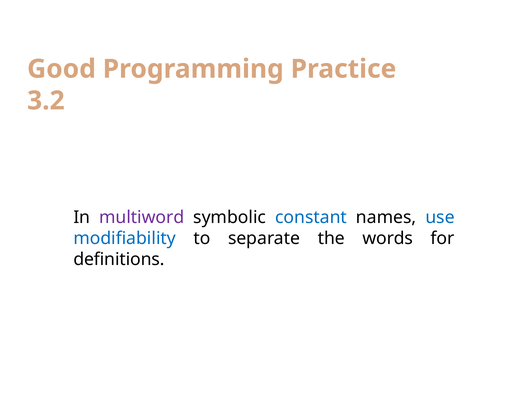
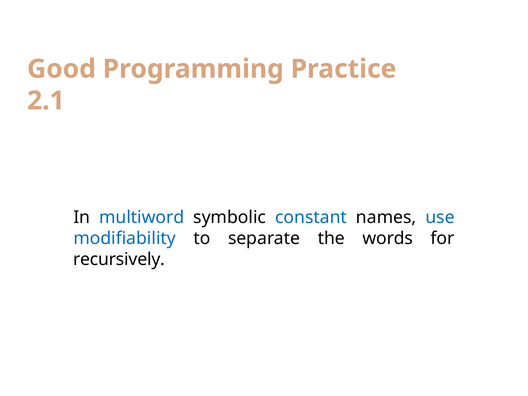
3.2: 3.2 -> 2.1
multiword colour: purple -> blue
definitions: definitions -> recursively
